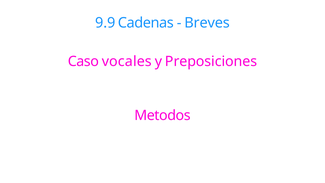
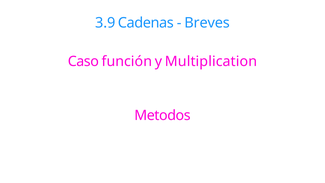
9.9: 9.9 -> 3.9
vocales: vocales -> función
Preposiciones: Preposiciones -> Multiplication
